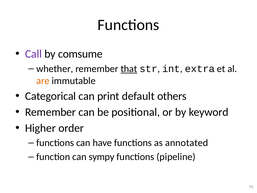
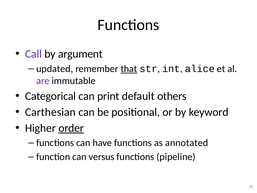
comsume: comsume -> argument
whether: whether -> updated
extra: extra -> alice
are colour: orange -> purple
Remember at (51, 112): Remember -> Carthesian
order underline: none -> present
sympy: sympy -> versus
